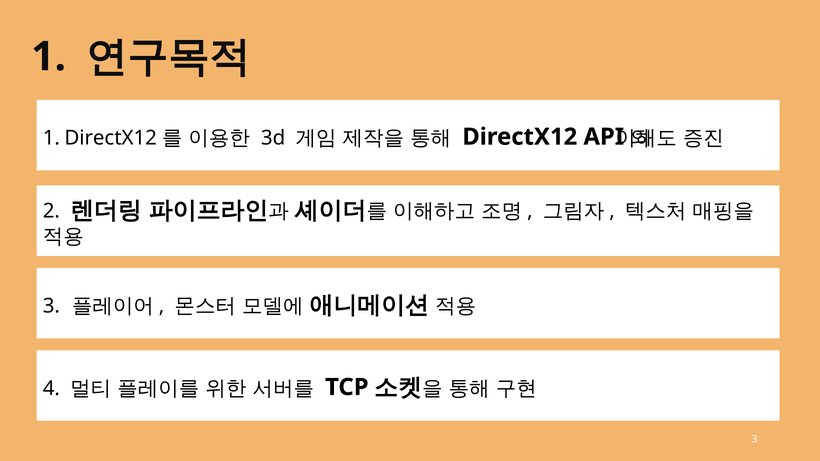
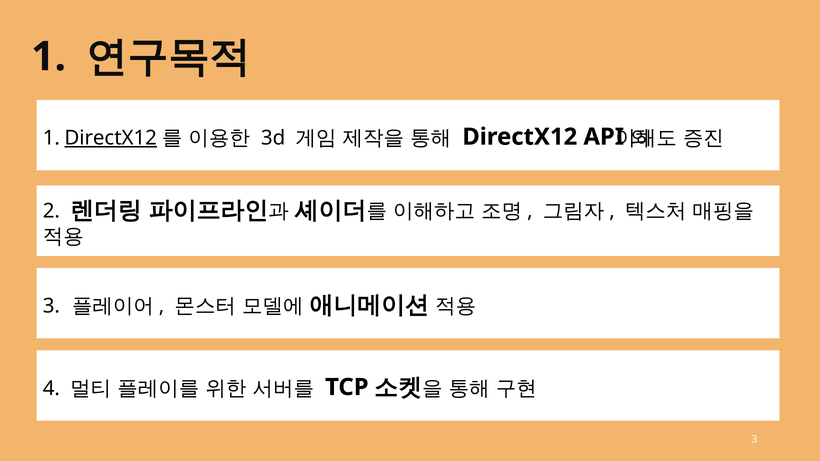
DirectX12 at (111, 138) underline: none -> present
